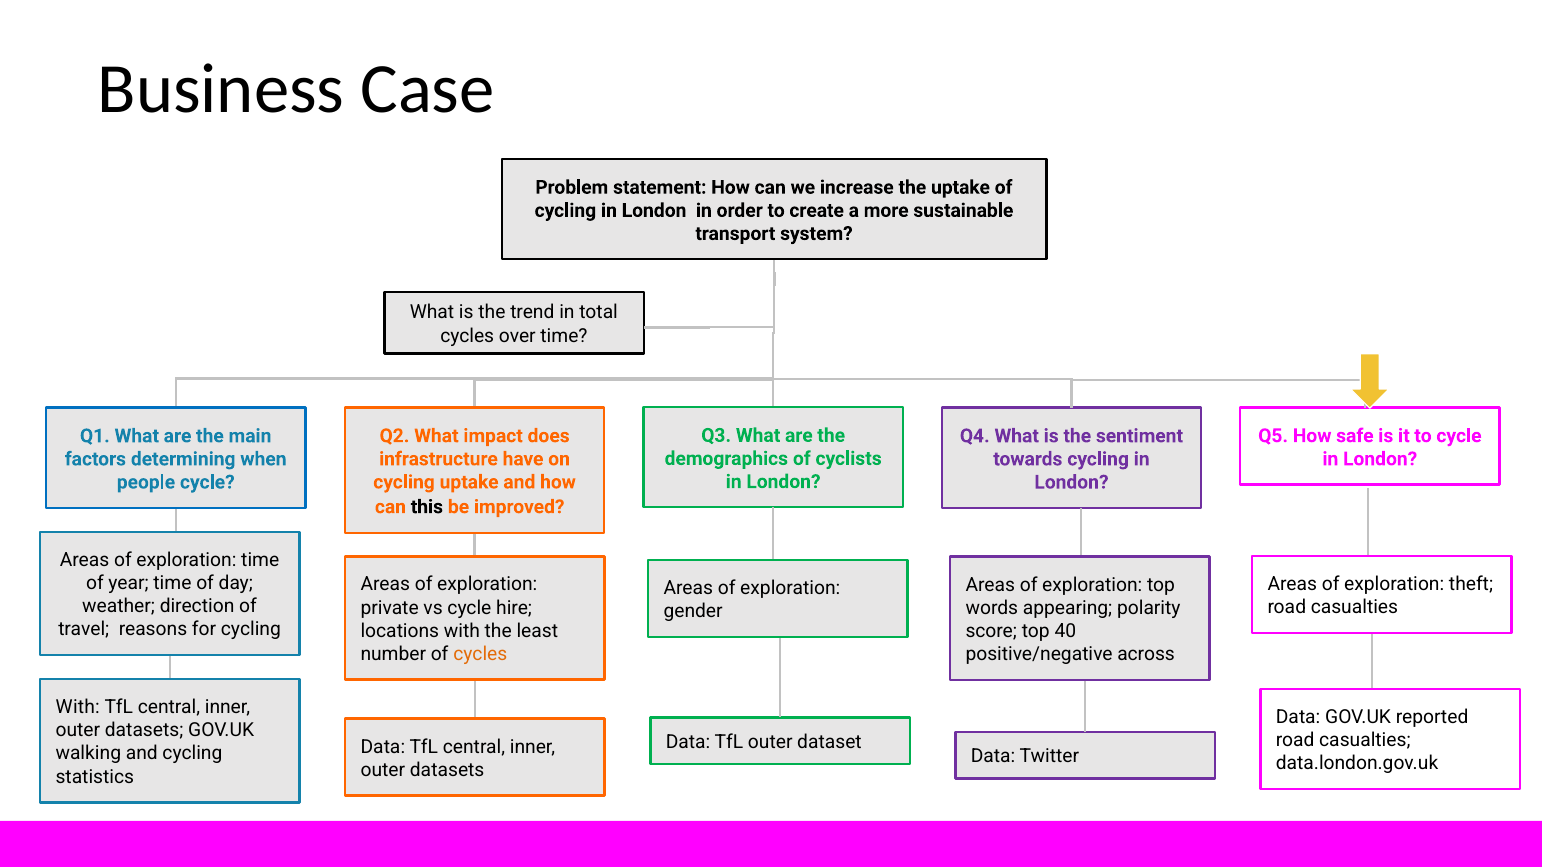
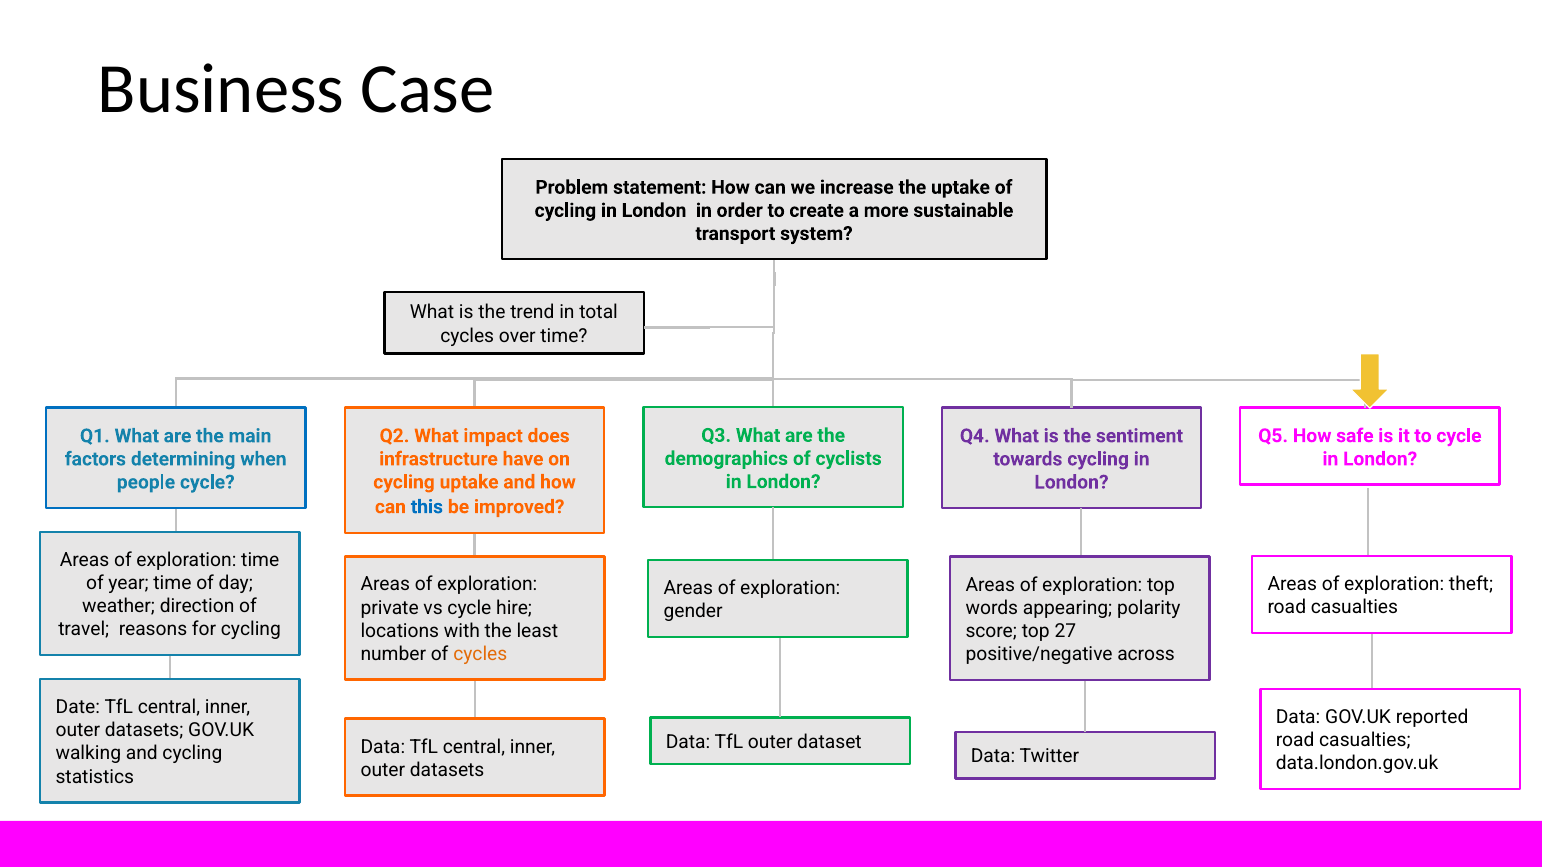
this colour: black -> blue
40: 40 -> 27
With at (78, 708): With -> Date
